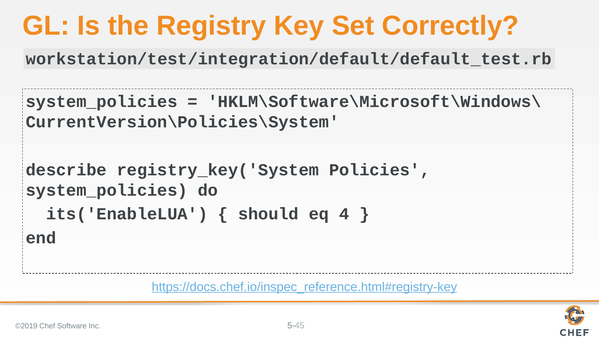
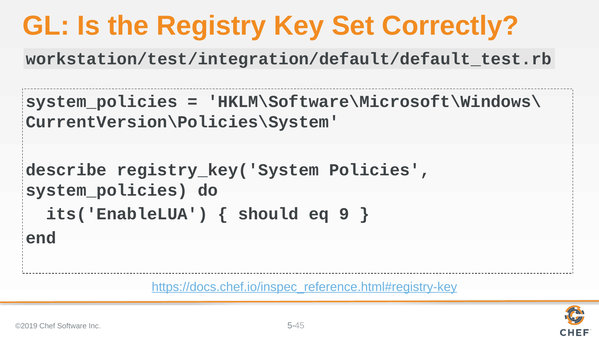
4: 4 -> 9
